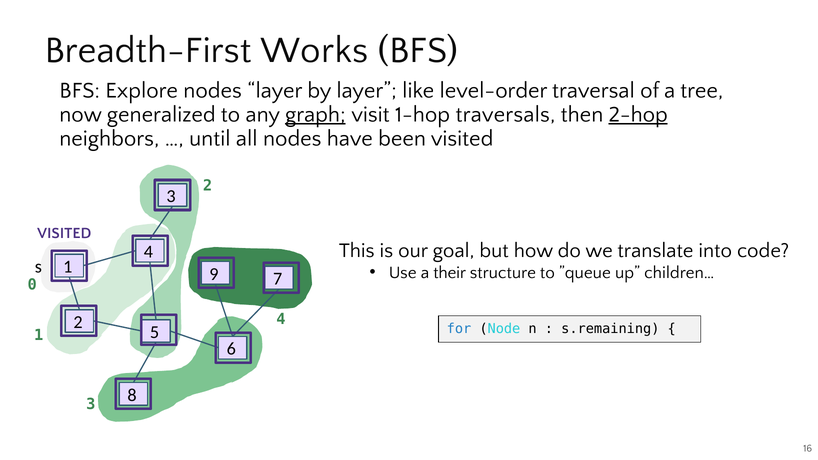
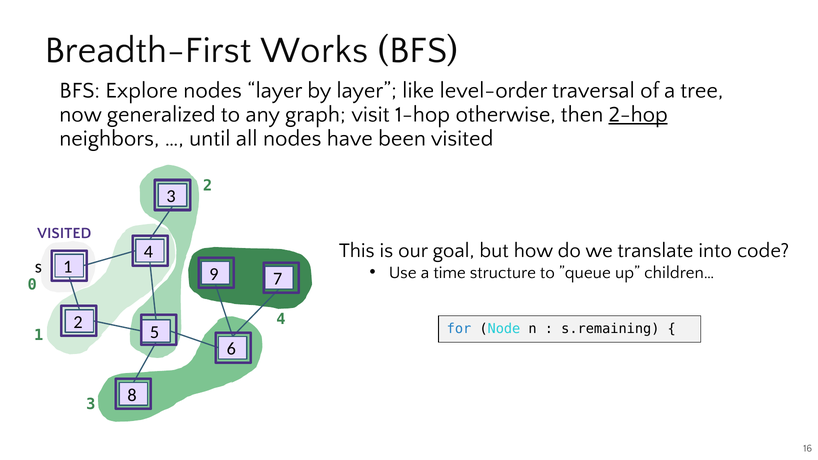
graph underline: present -> none
traversals: traversals -> otherwise
their: their -> time
